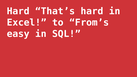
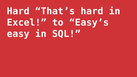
From’s: From’s -> Easy’s
